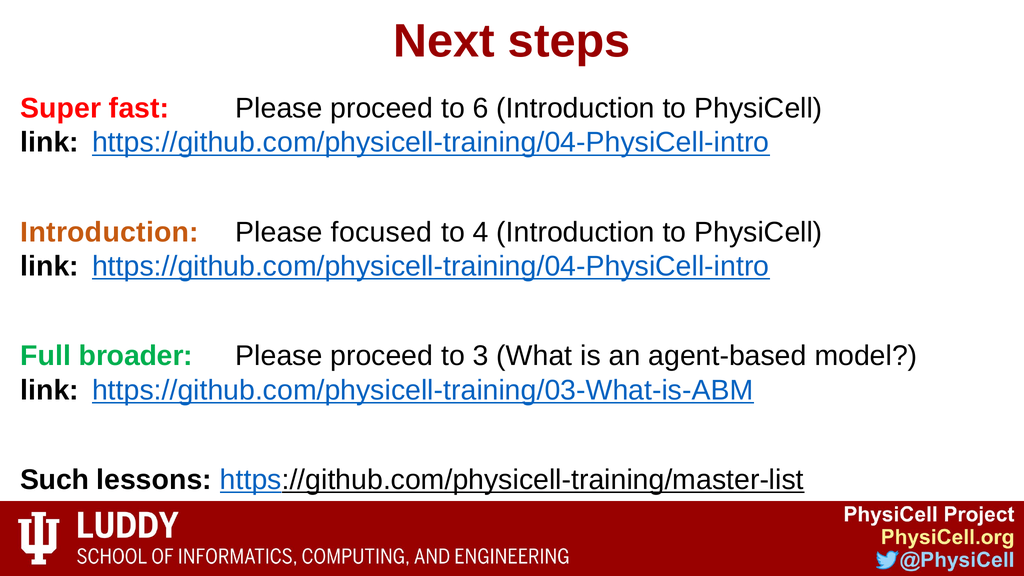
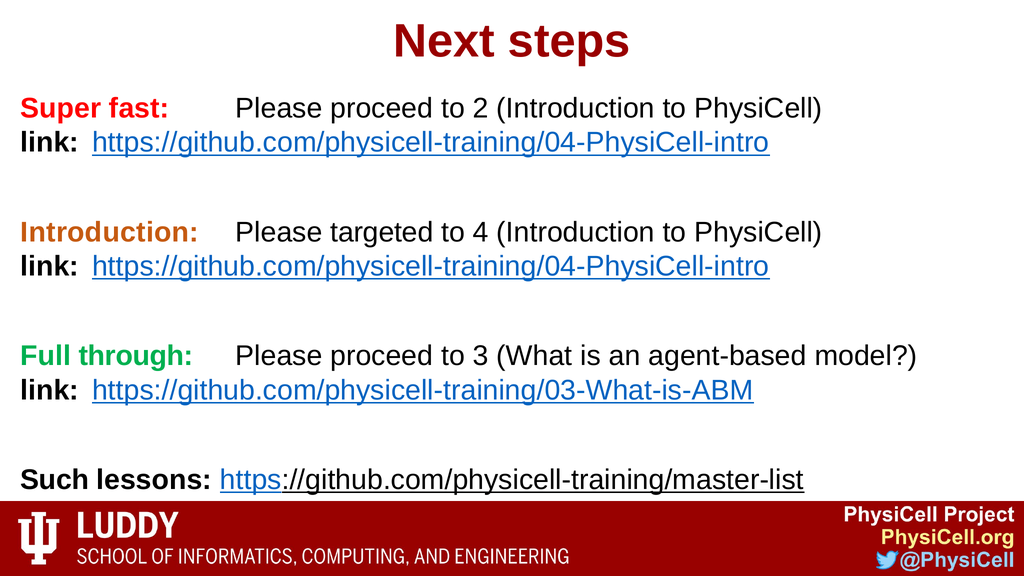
6: 6 -> 2
focused: focused -> targeted
broader: broader -> through
